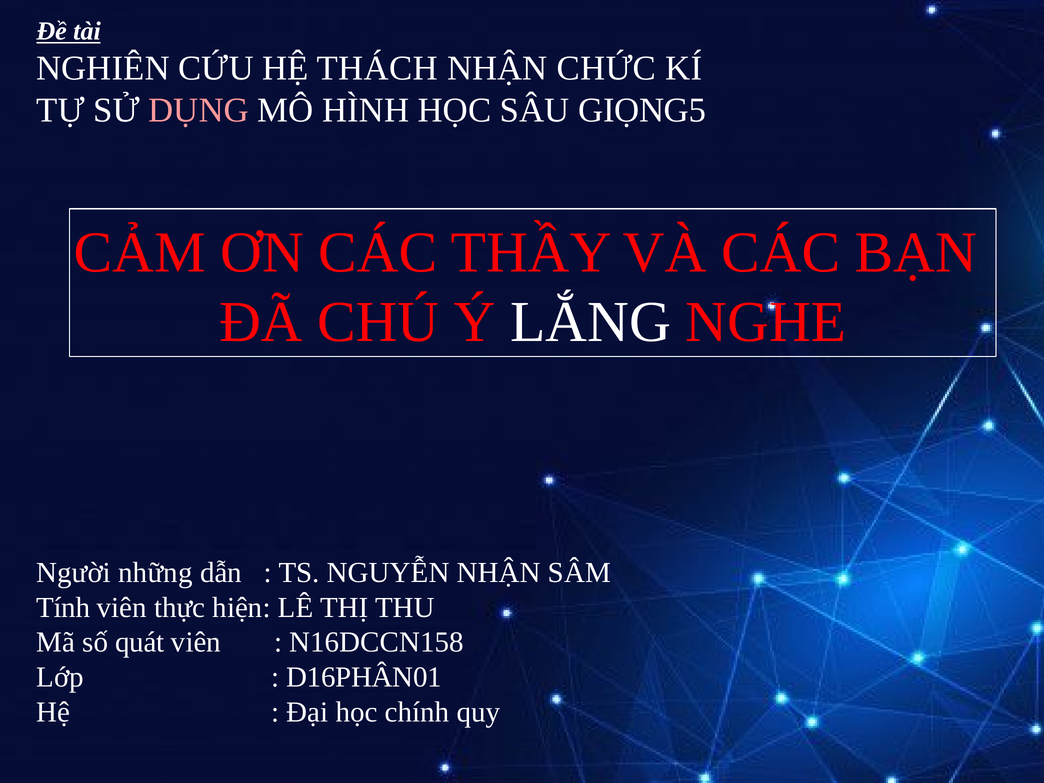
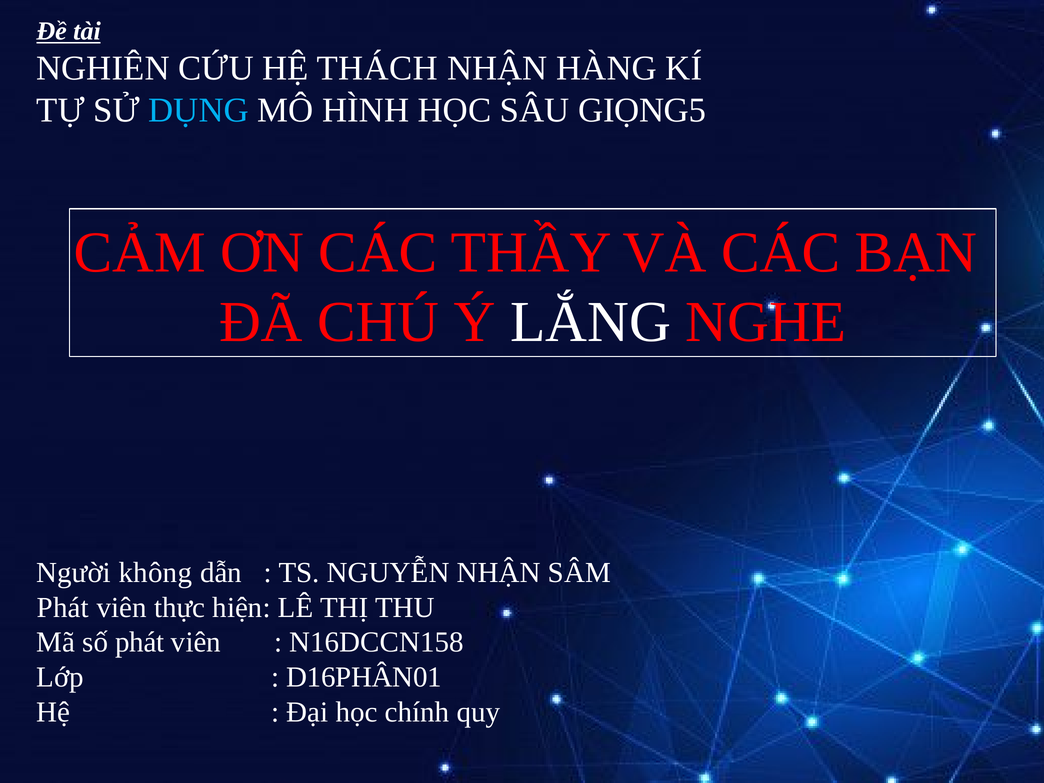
CHỨC: CHỨC -> HÀNG
DỤNG colour: pink -> light blue
những: những -> không
Tính at (63, 607): Tính -> Phát
số quát: quát -> phát
